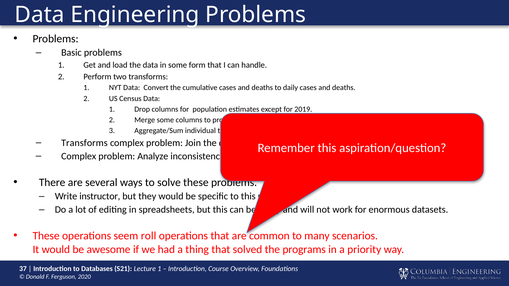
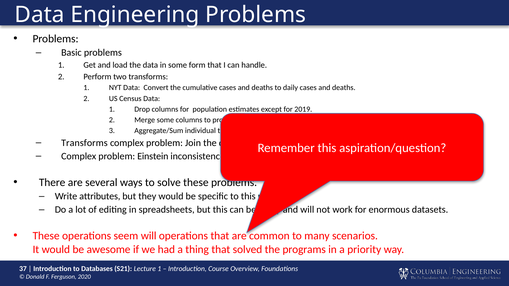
Analyze: Analyze -> Einstein
instructor: instructor -> attributes
seem roll: roll -> will
